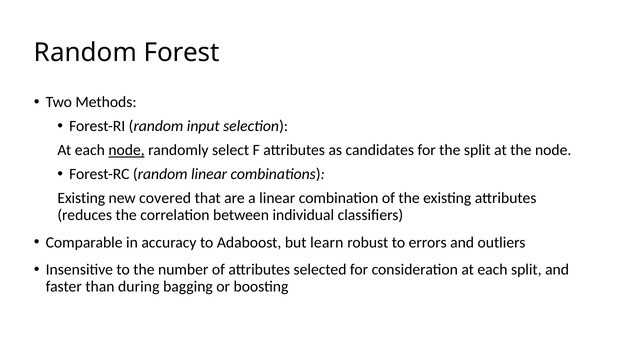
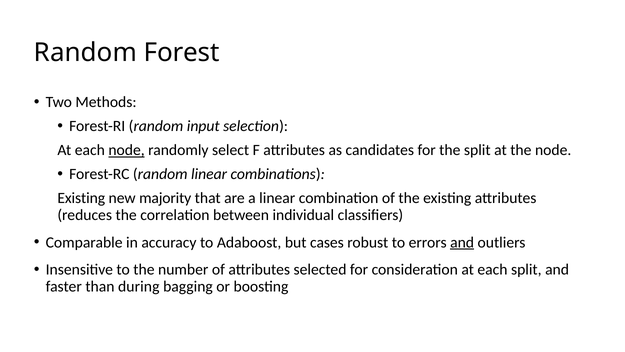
covered: covered -> majority
learn: learn -> cases
and at (462, 242) underline: none -> present
